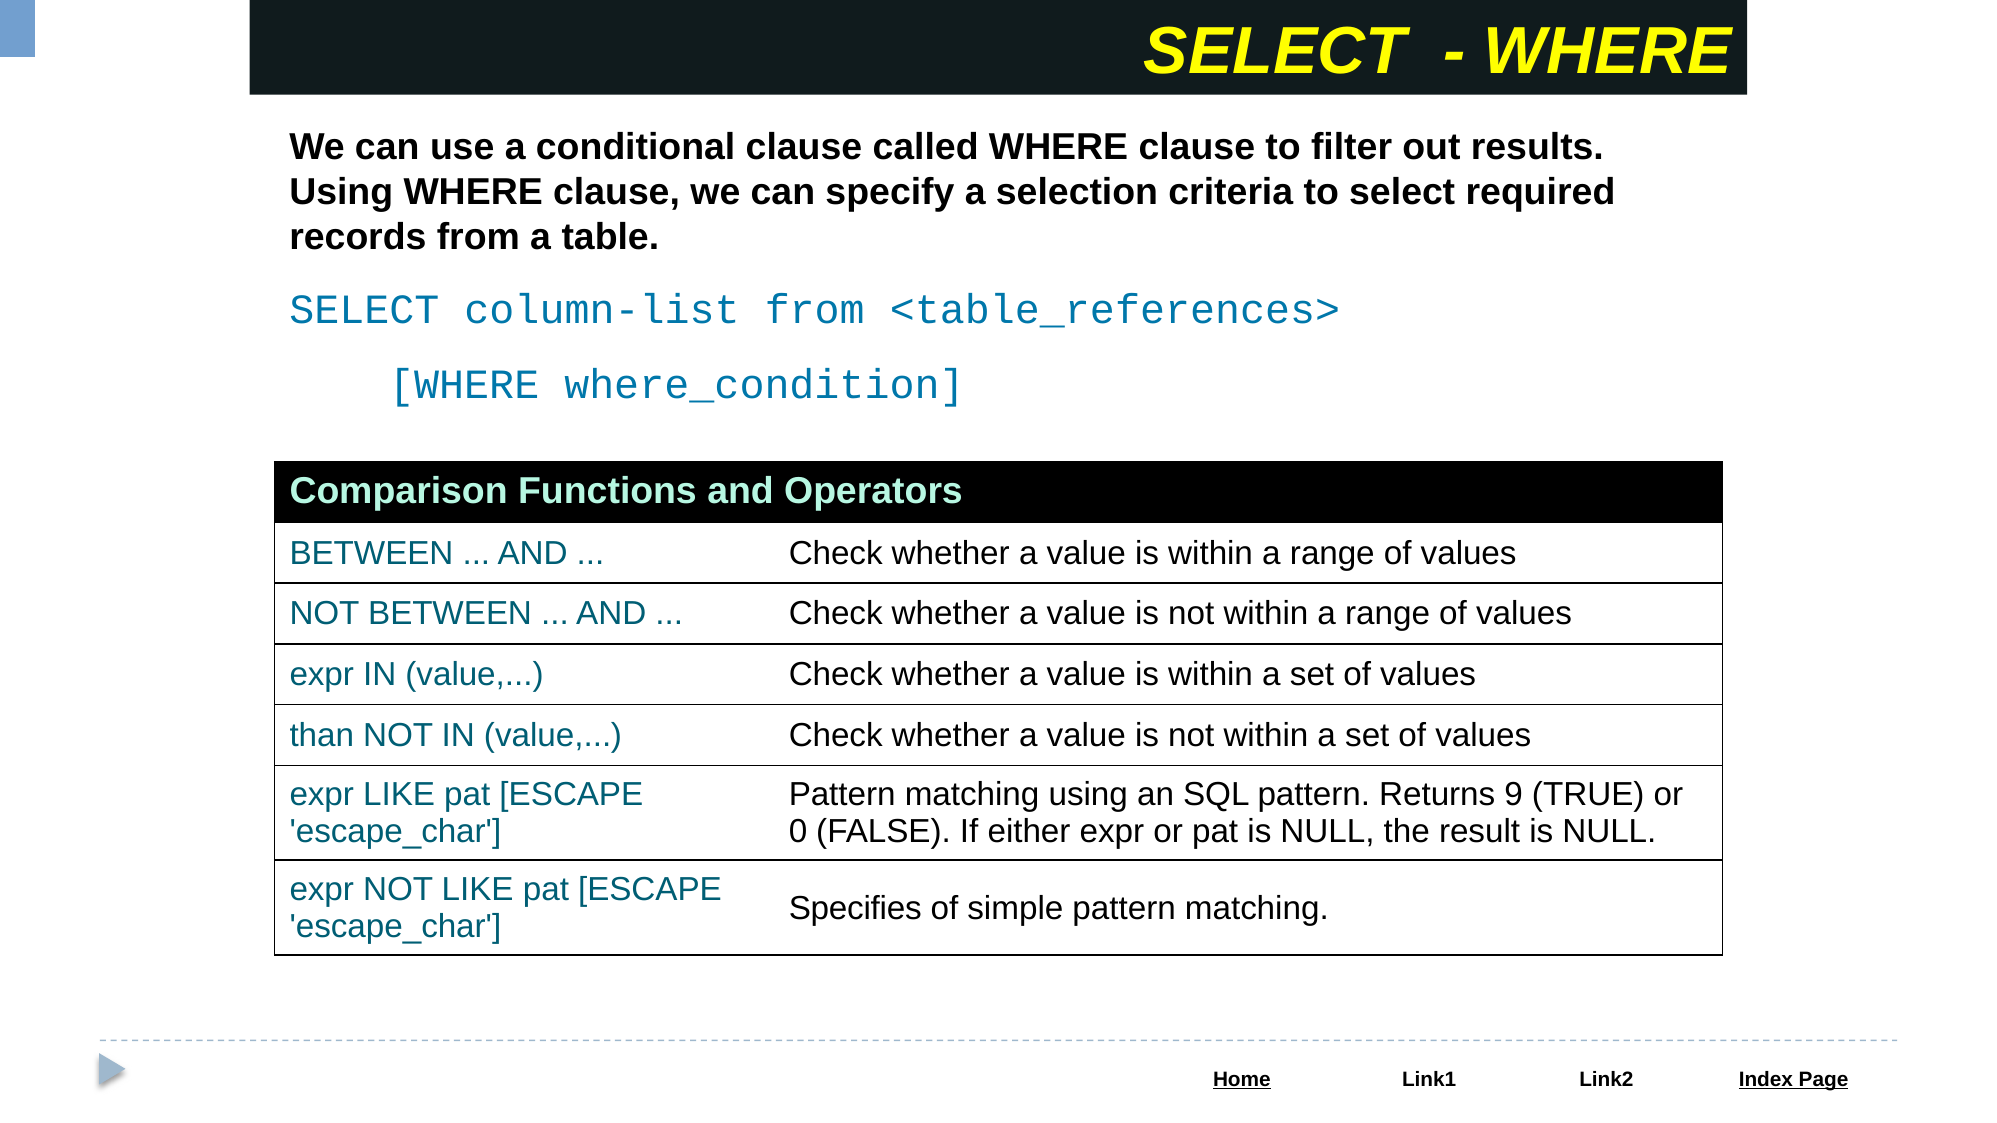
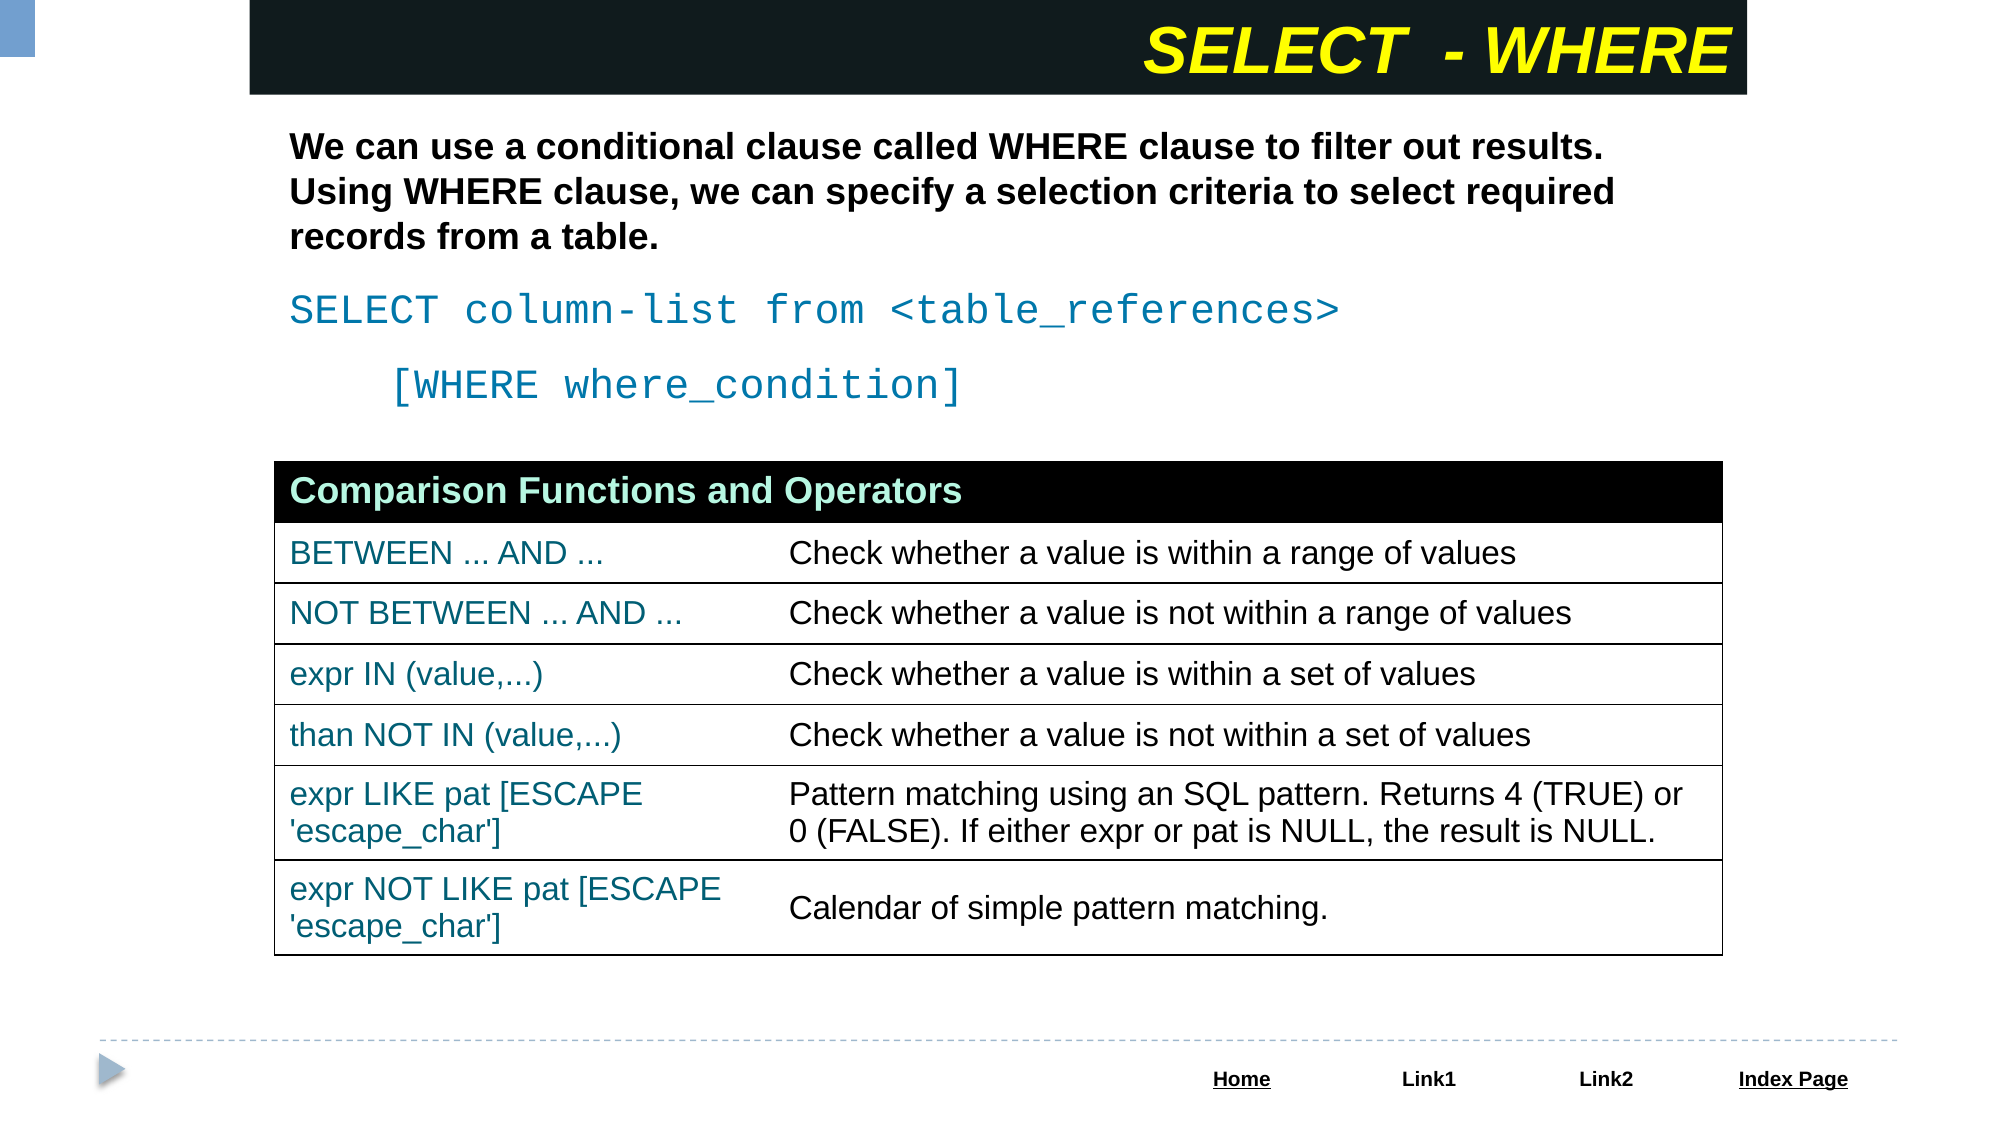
9: 9 -> 4
Specifies: Specifies -> Calendar
